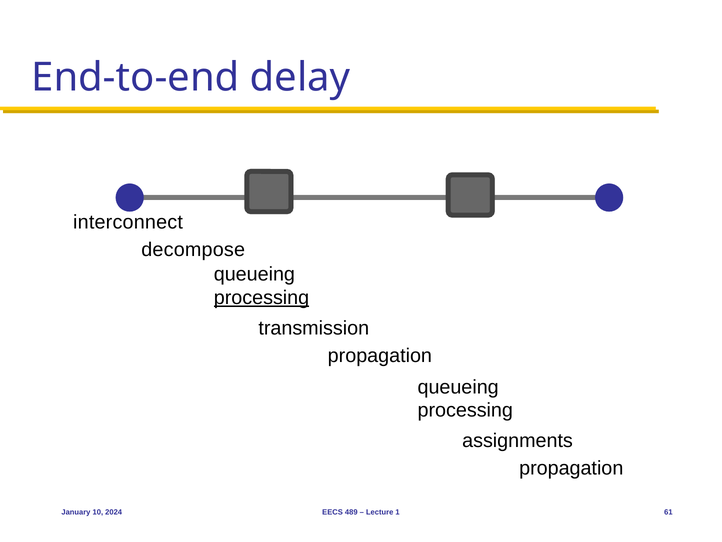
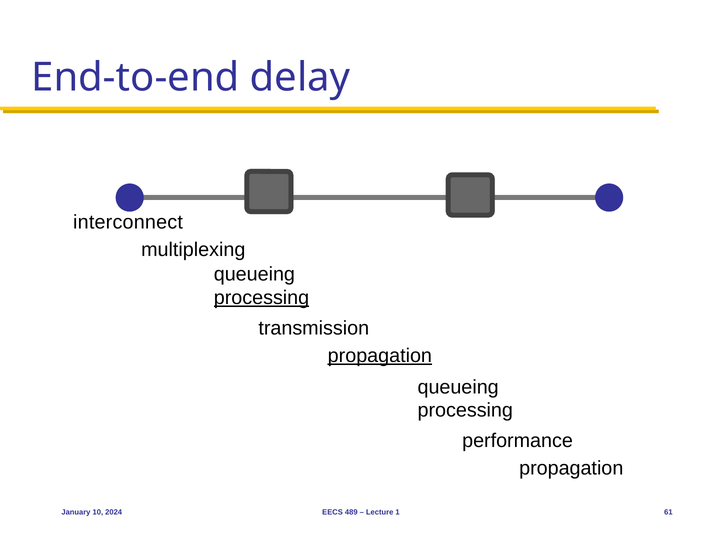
decompose: decompose -> multiplexing
propagation at (380, 355) underline: none -> present
assignments: assignments -> performance
